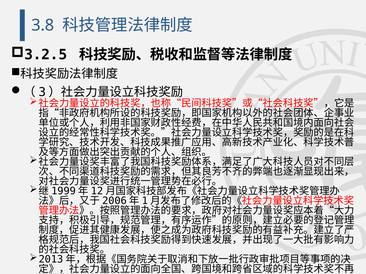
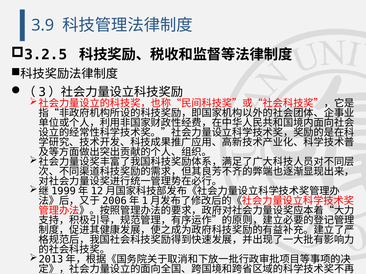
3.8: 3.8 -> 3.9
